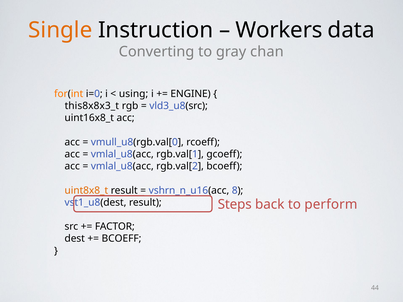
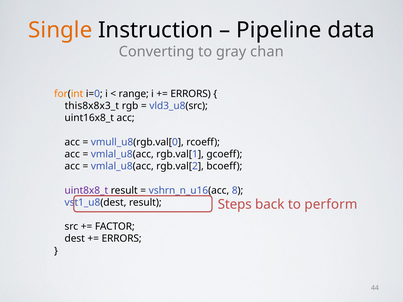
Workers: Workers -> Pipeline
using: using -> range
ENGINE at (191, 94): ENGINE -> ERRORS
uint8x8_t colour: orange -> purple
BCOEFF at (122, 239): BCOEFF -> ERRORS
